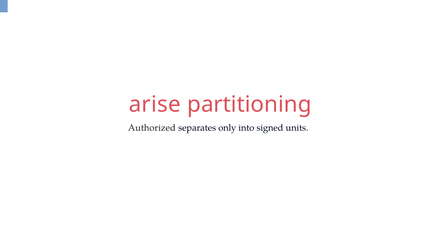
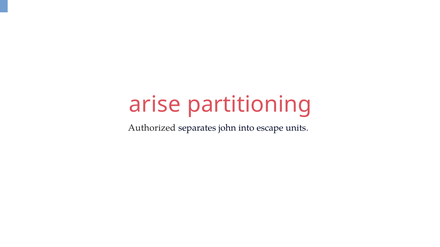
only: only -> john
signed: signed -> escape
